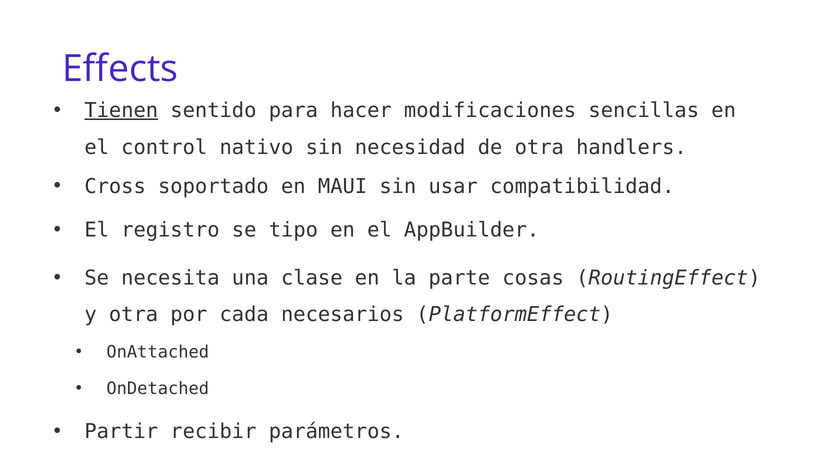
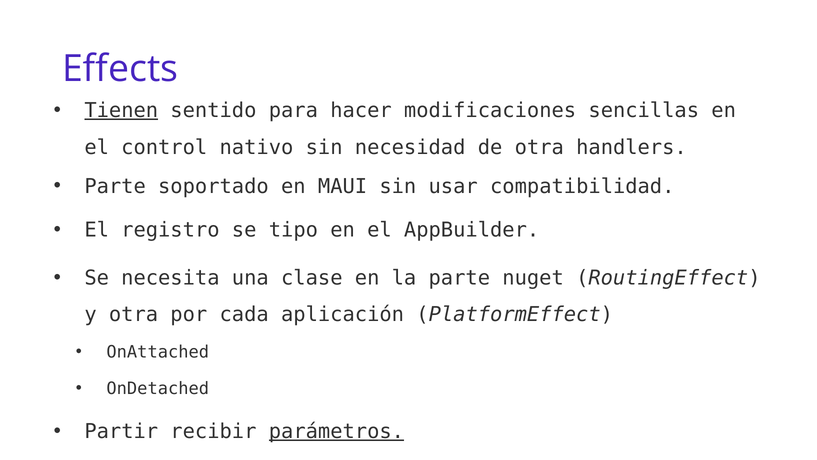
Cross at (115, 186): Cross -> Parte
cosas: cosas -> nuget
necesarios: necesarios -> aplicación
parámetros underline: none -> present
